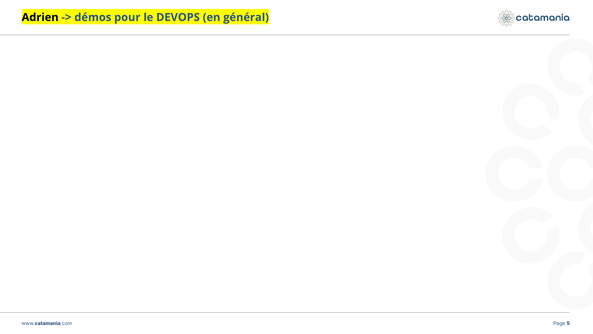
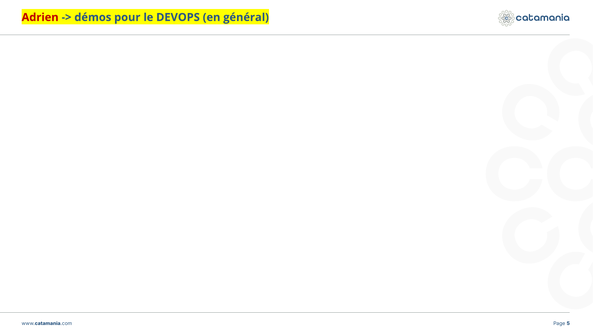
Adrien colour: black -> red
